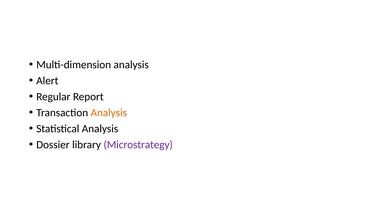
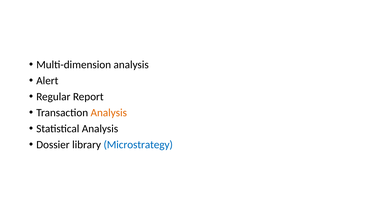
Microstrategy colour: purple -> blue
